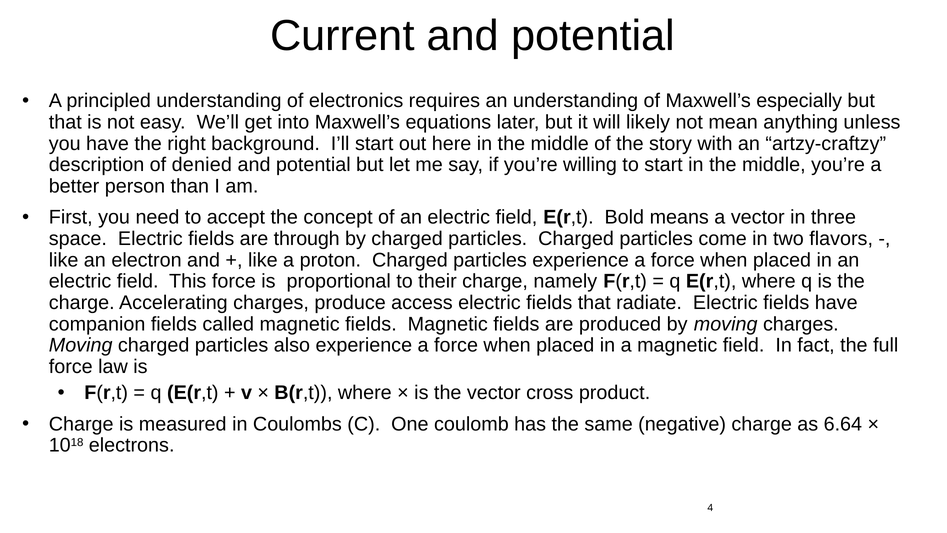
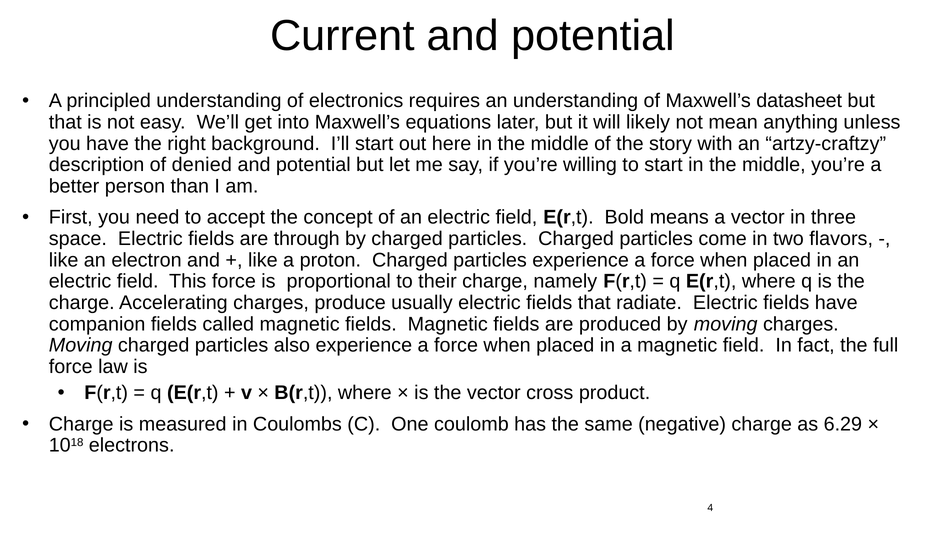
especially: especially -> datasheet
access: access -> usually
6.64: 6.64 -> 6.29
